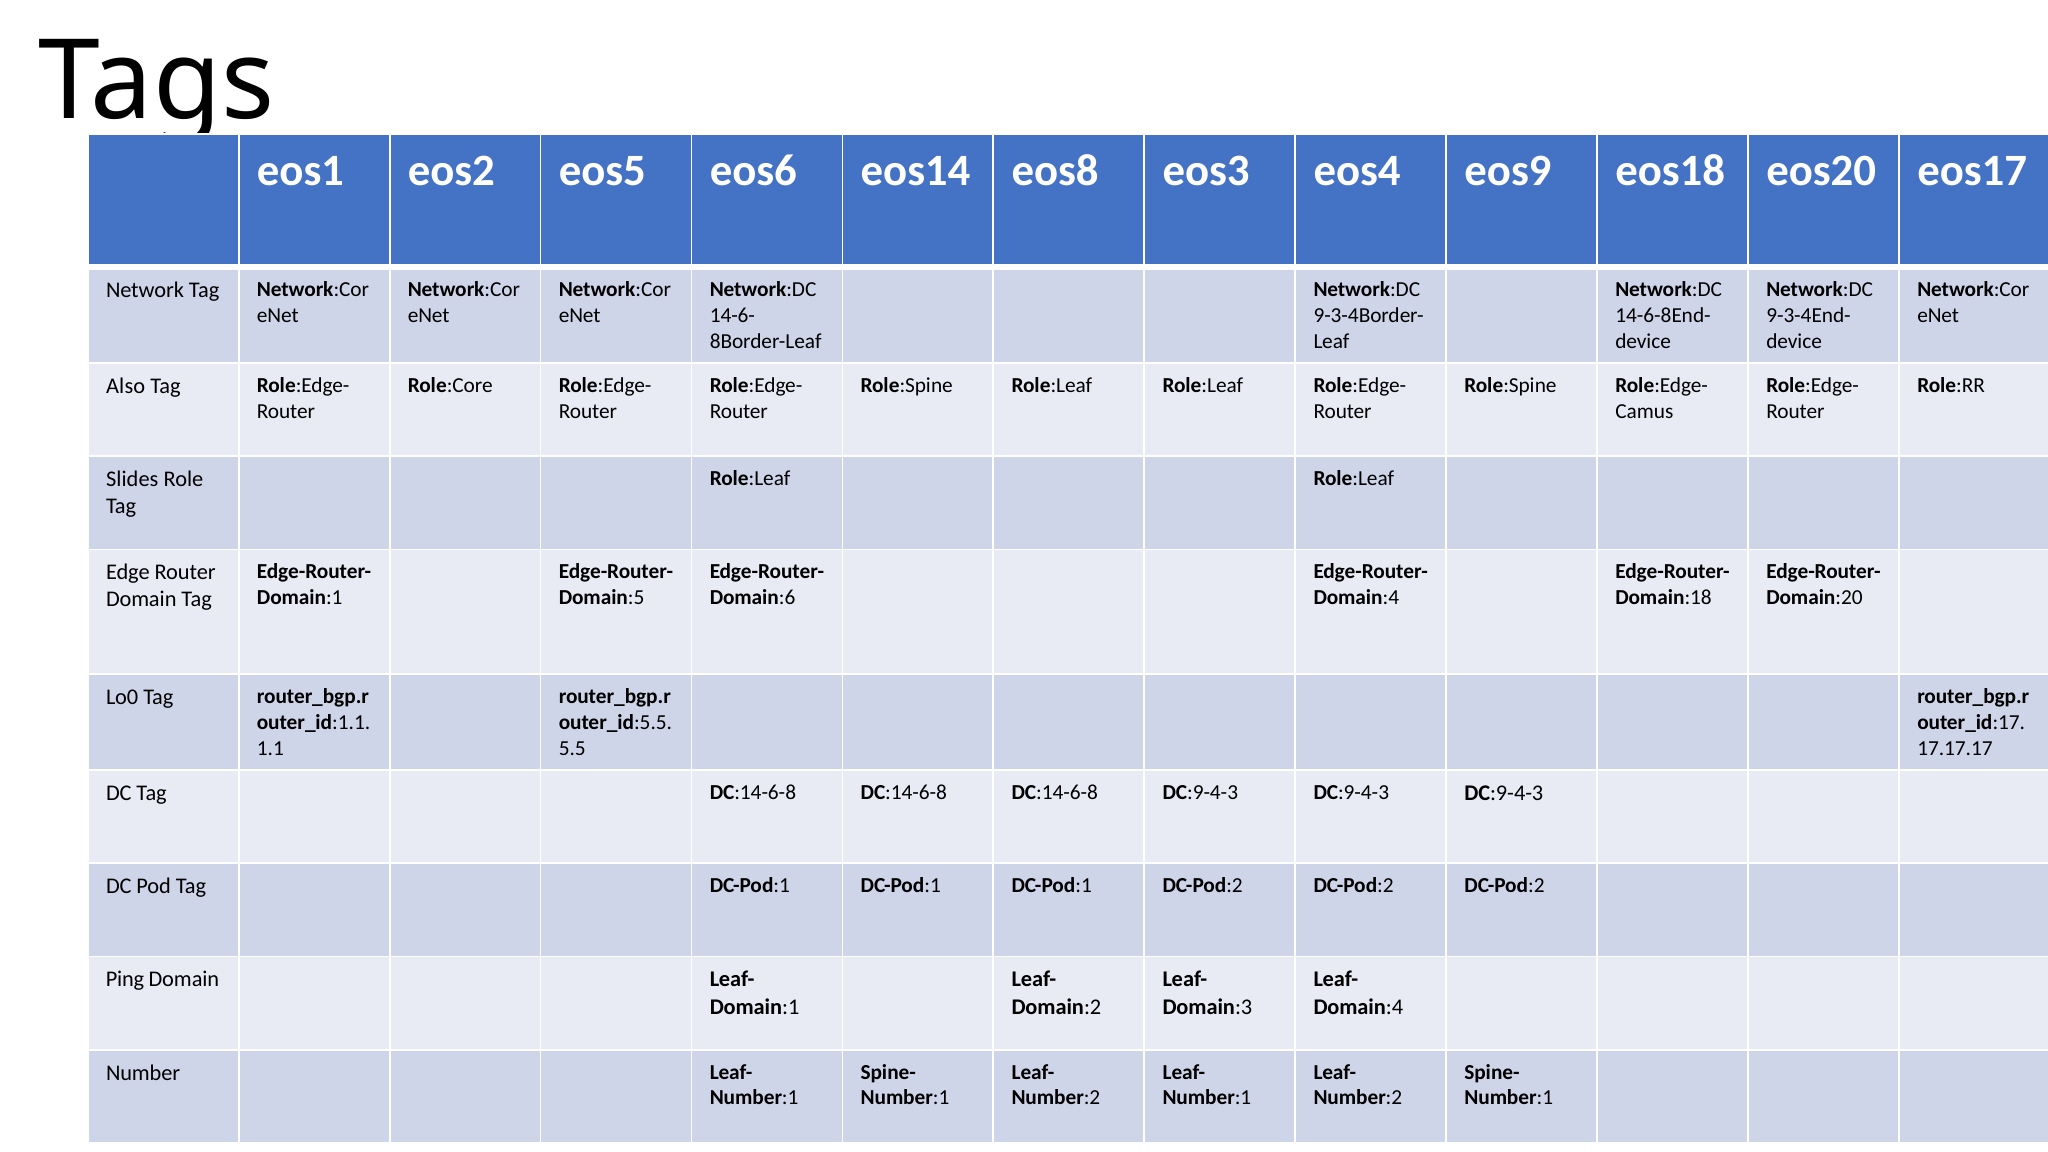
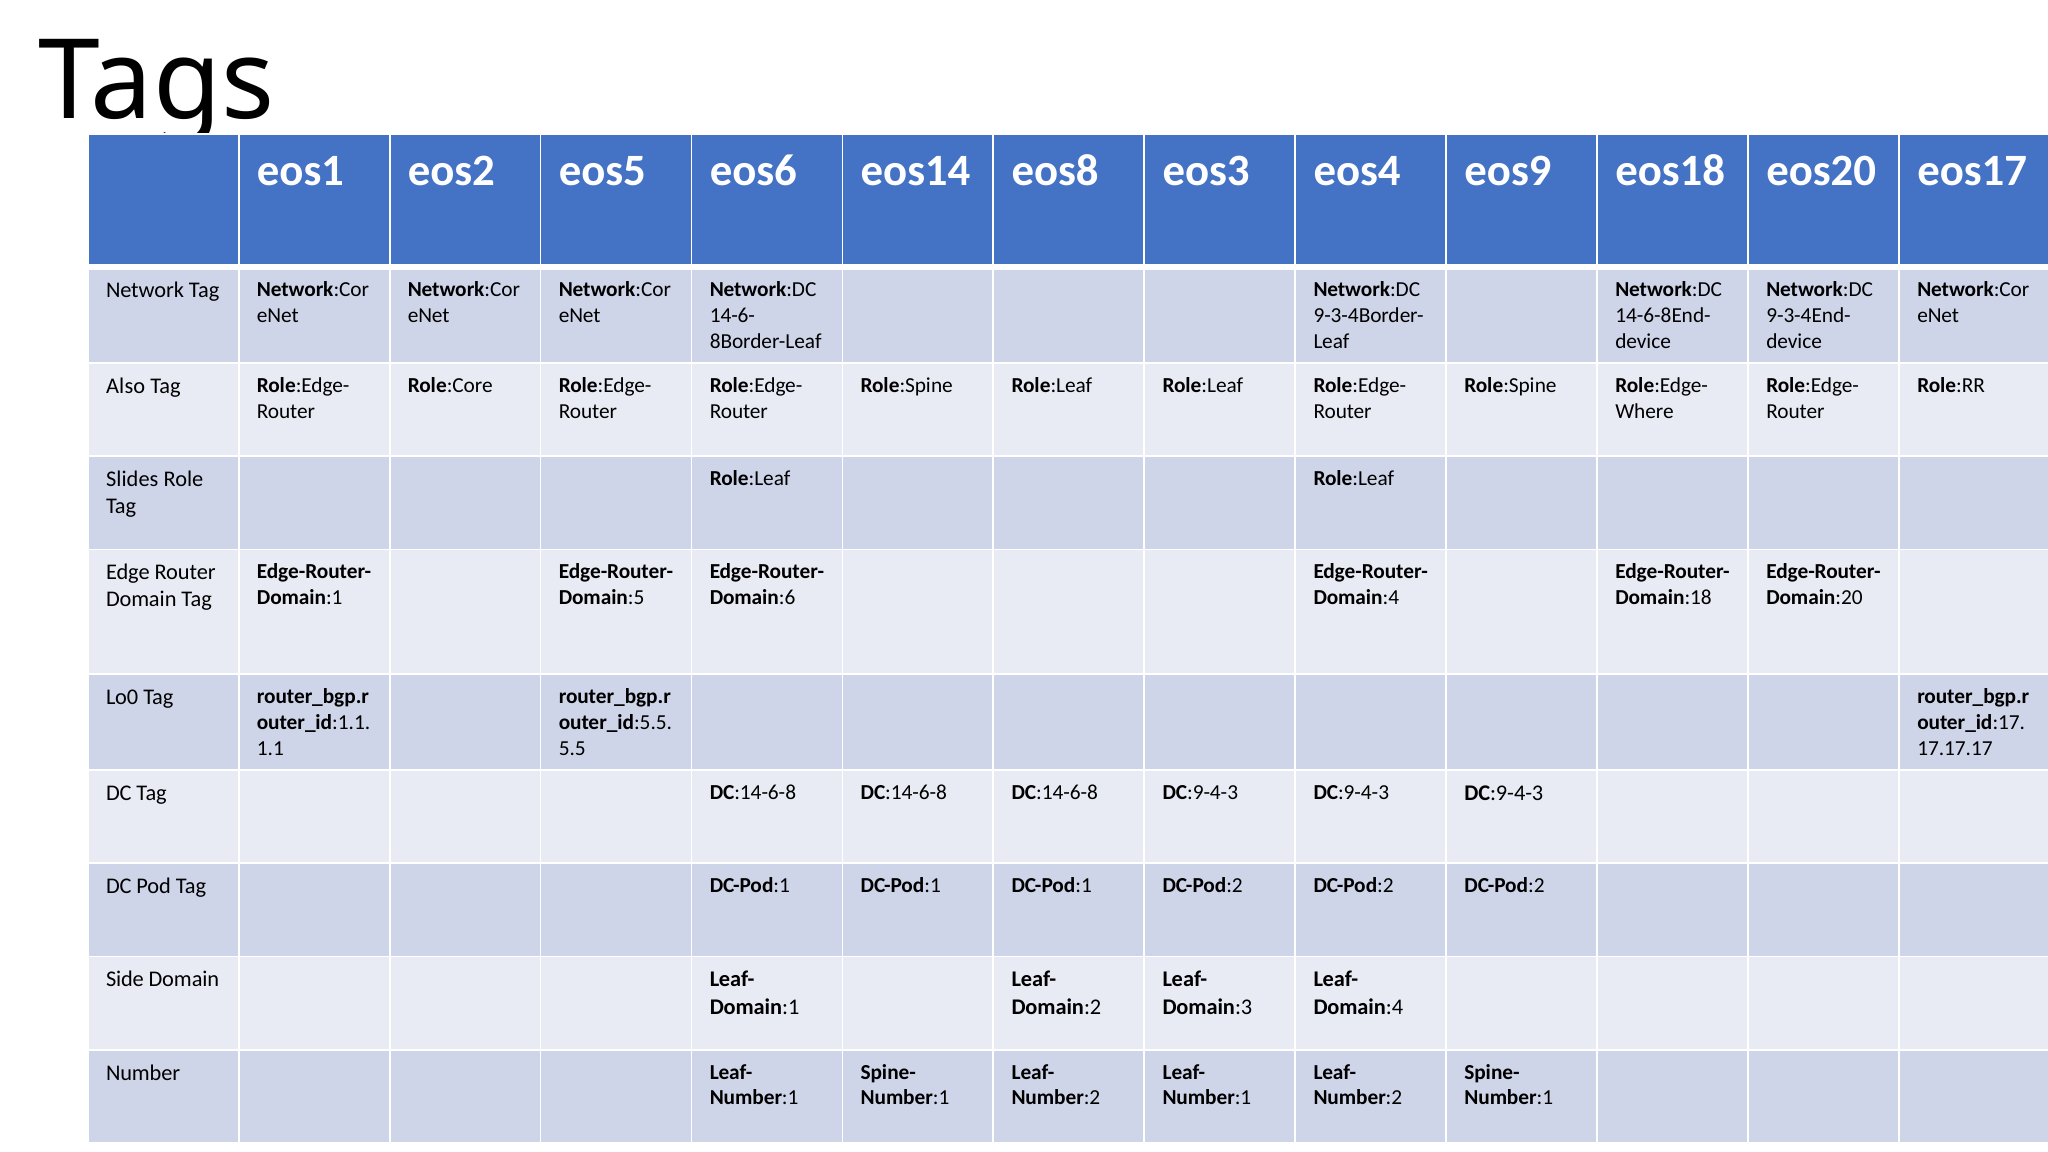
Camus: Camus -> Where
Ping: Ping -> Side
